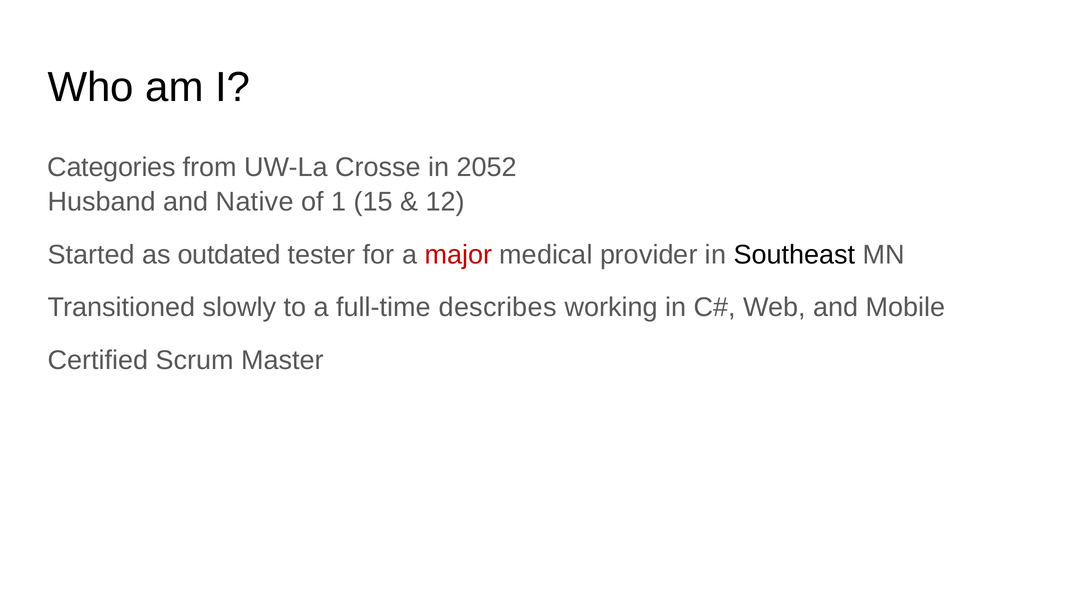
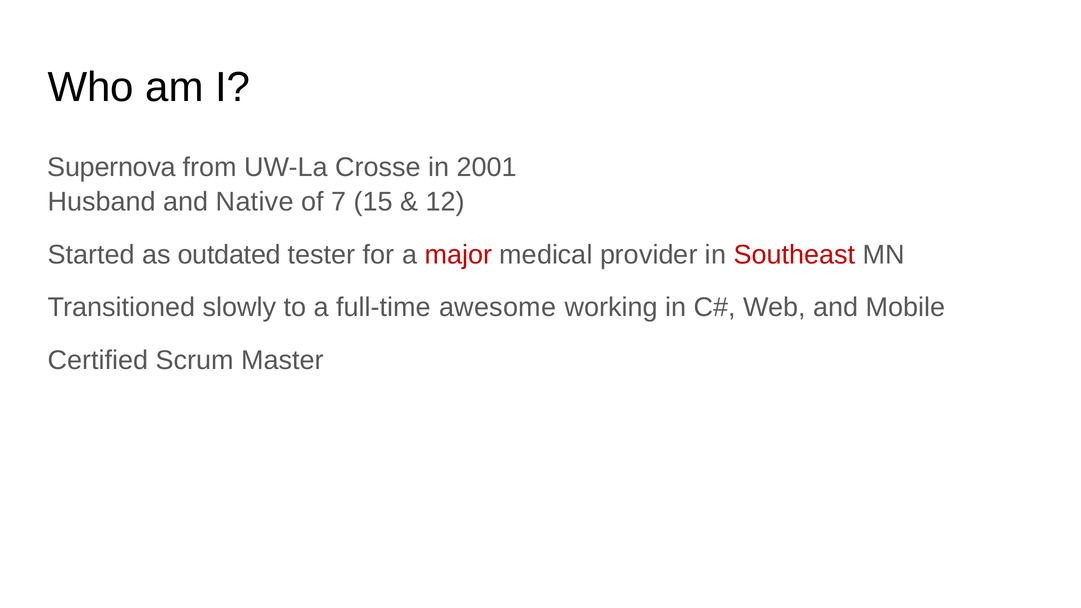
Categories: Categories -> Supernova
2052: 2052 -> 2001
1: 1 -> 7
Southeast colour: black -> red
describes: describes -> awesome
